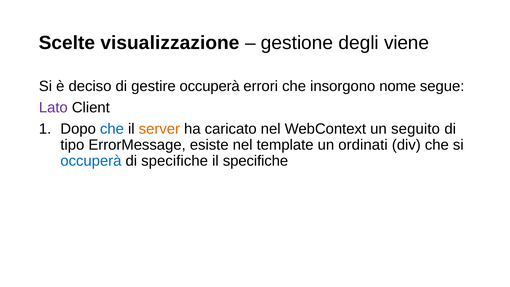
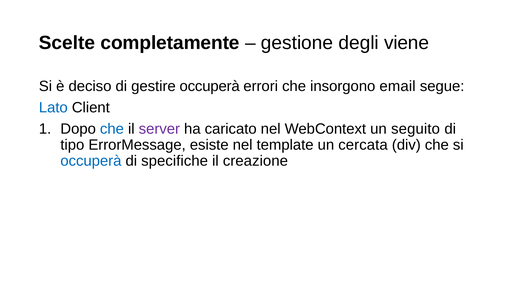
visualizzazione: visualizzazione -> completamente
nome: nome -> email
Lato colour: purple -> blue
server colour: orange -> purple
ordinati: ordinati -> cercata
il specifiche: specifiche -> creazione
